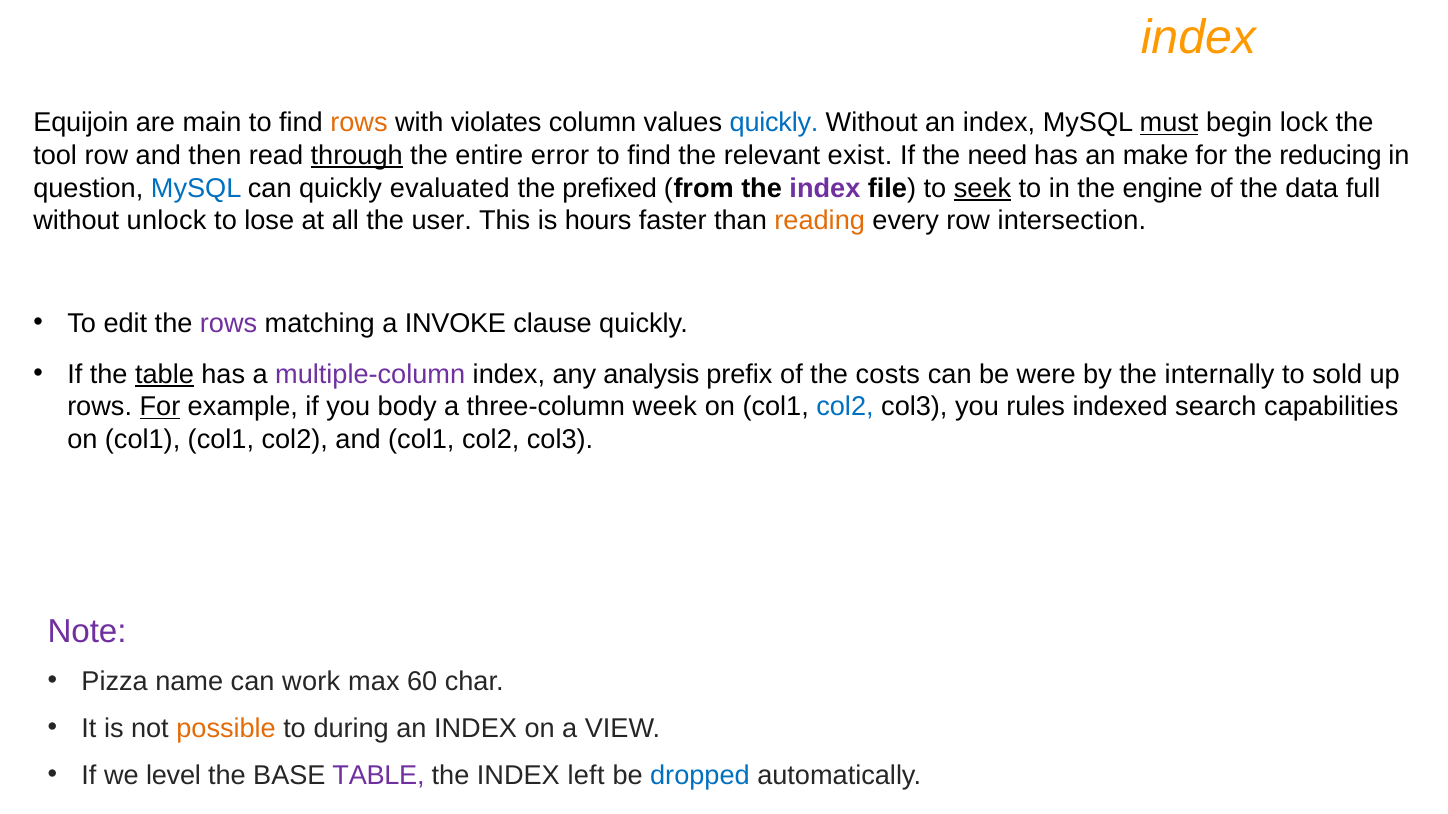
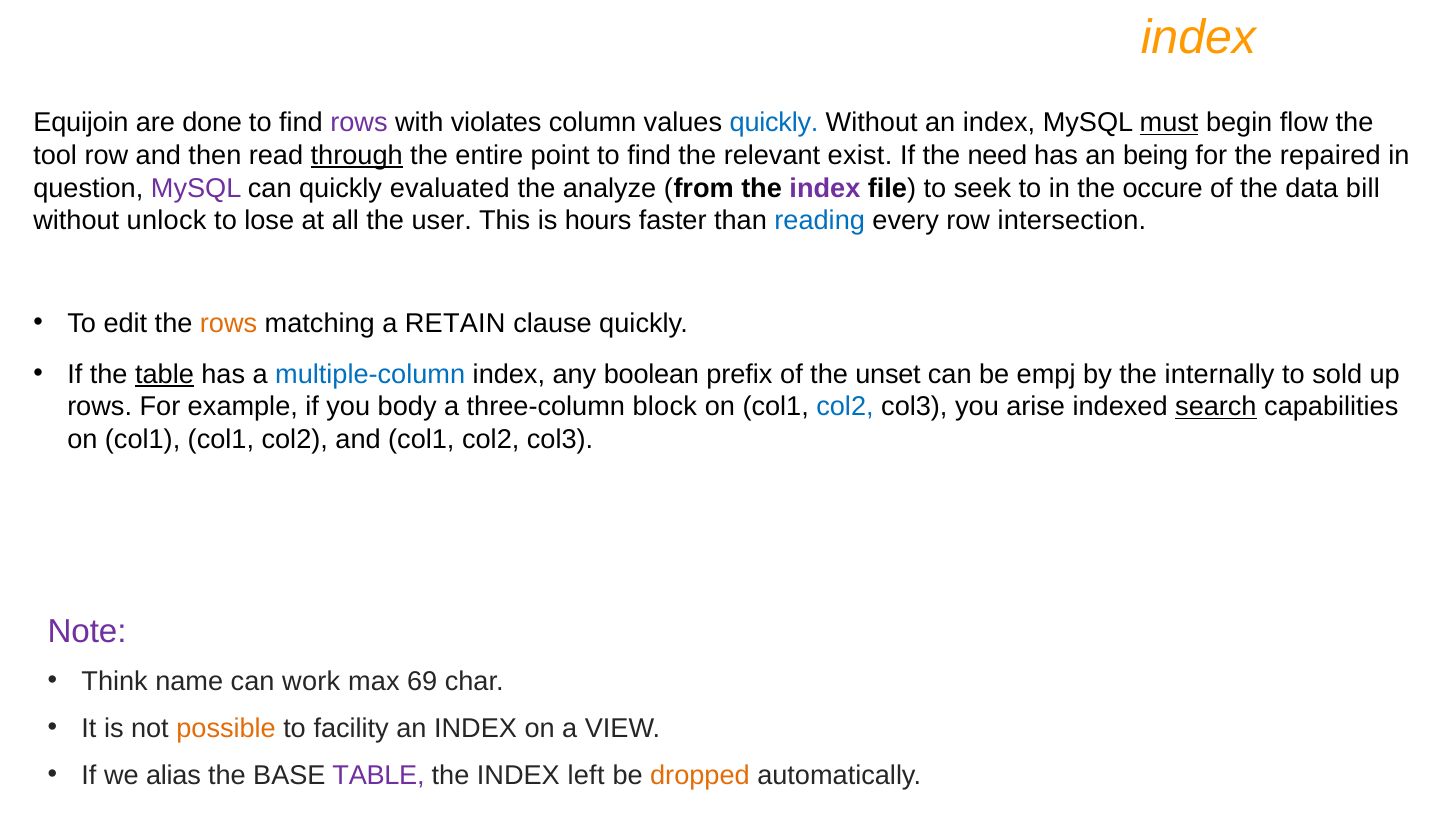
main: main -> done
rows at (359, 123) colour: orange -> purple
lock: lock -> flow
error: error -> point
make: make -> being
reducing: reducing -> repaired
MySQL at (196, 188) colour: blue -> purple
prefixed: prefixed -> analyze
seek underline: present -> none
engine: engine -> occure
full: full -> bill
reading colour: orange -> blue
rows at (229, 324) colour: purple -> orange
INVOKE: INVOKE -> RETAIN
multiple-column colour: purple -> blue
analysis: analysis -> boolean
costs: costs -> unset
were: were -> empj
For at (160, 407) underline: present -> none
week: week -> block
rules: rules -> arise
search underline: none -> present
Pizza: Pizza -> Think
60: 60 -> 69
during: during -> facility
level: level -> alias
dropped colour: blue -> orange
